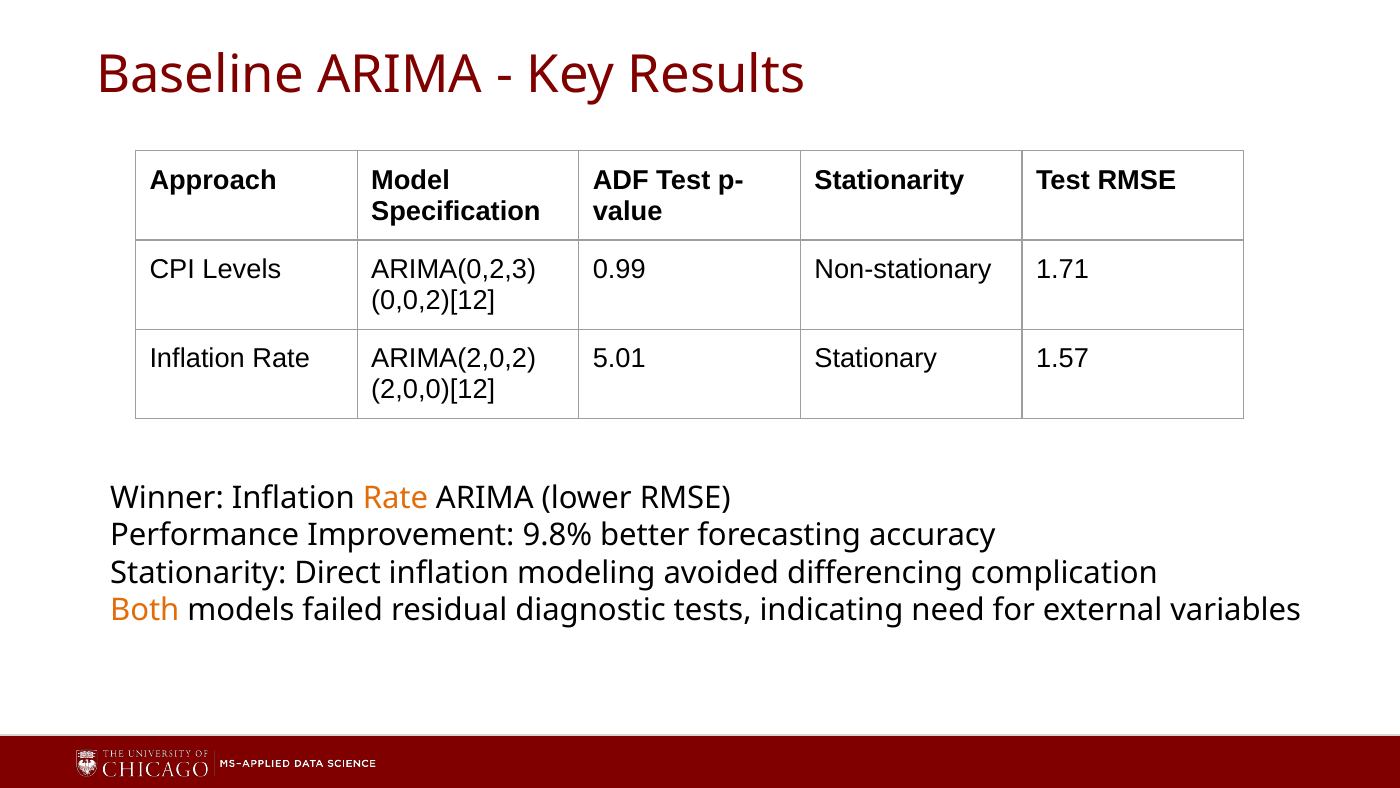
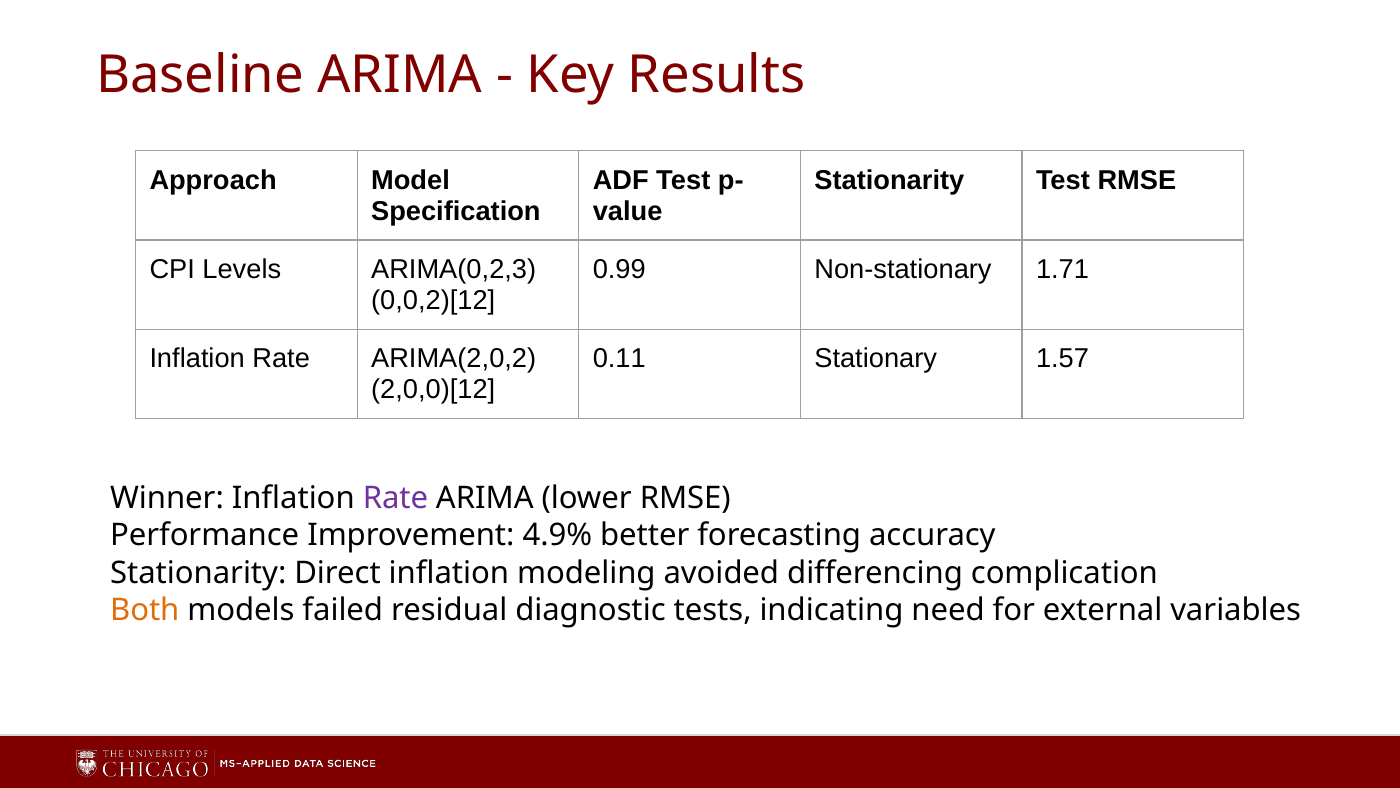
5.01: 5.01 -> 0.11
Rate at (395, 498) colour: orange -> purple
9.8%: 9.8% -> 4.9%
